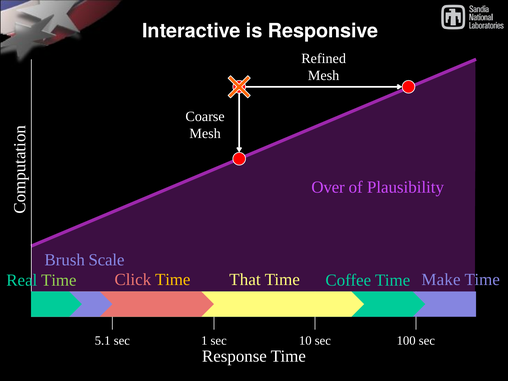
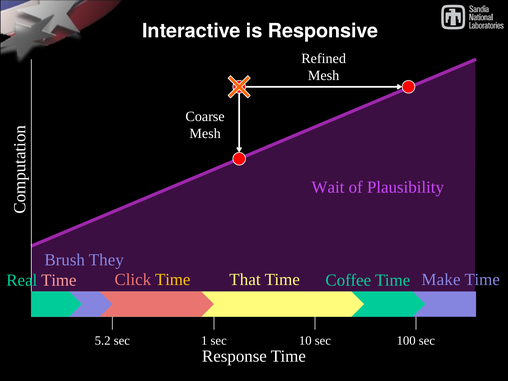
Over: Over -> Wait
Scale: Scale -> They
Time at (59, 280) colour: light green -> pink
5.1: 5.1 -> 5.2
